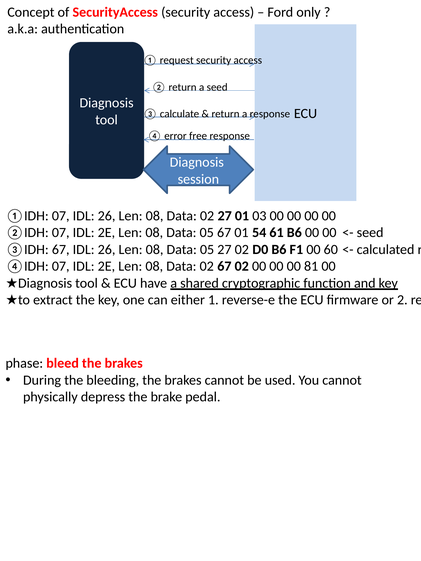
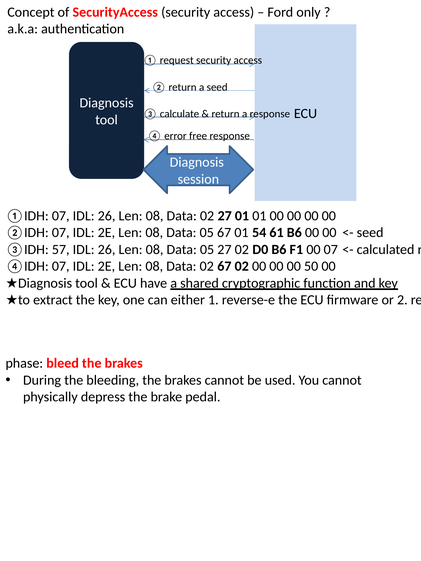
01 03: 03 -> 01
③IDH 67: 67 -> 57
00 60: 60 -> 07
81: 81 -> 50
